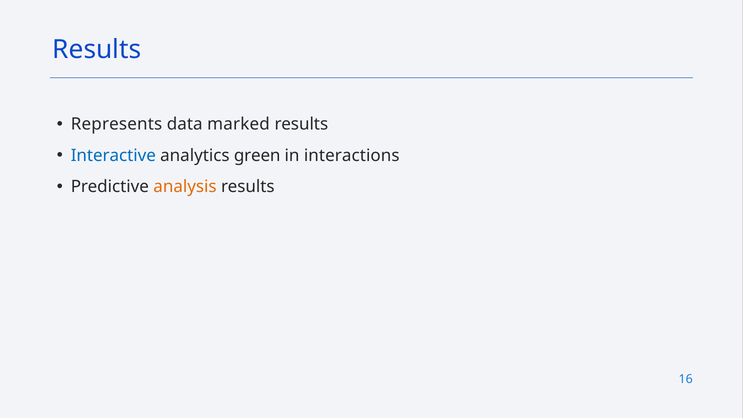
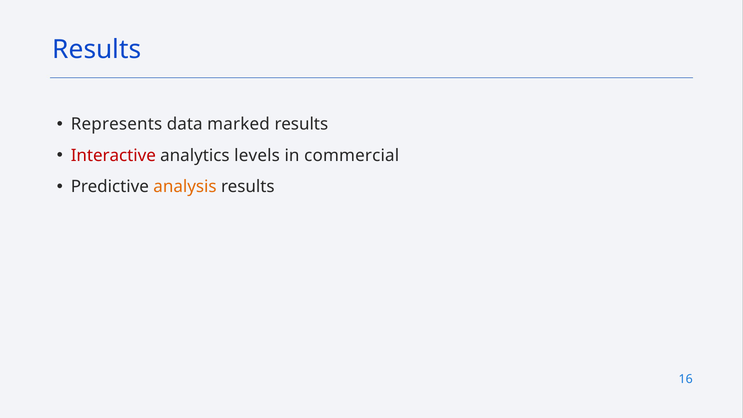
Interactive colour: blue -> red
green: green -> levels
interactions: interactions -> commercial
